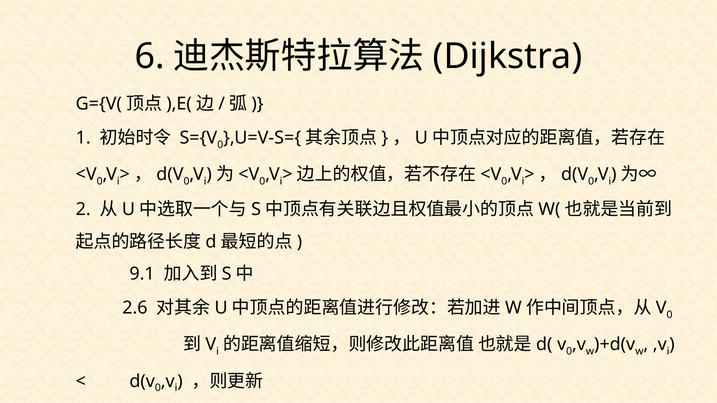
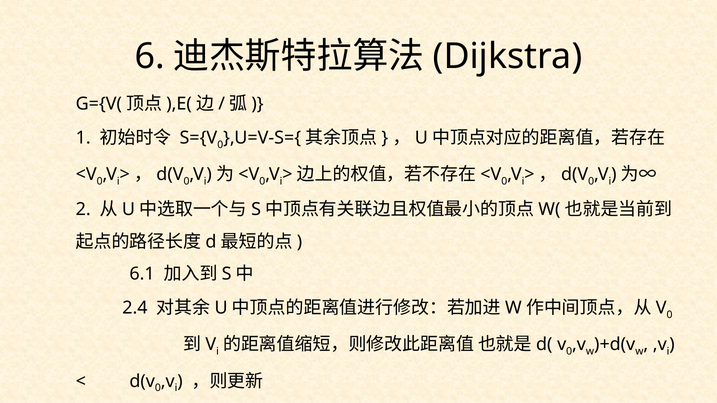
9.1: 9.1 -> 6.1
2.6: 2.6 -> 2.4
